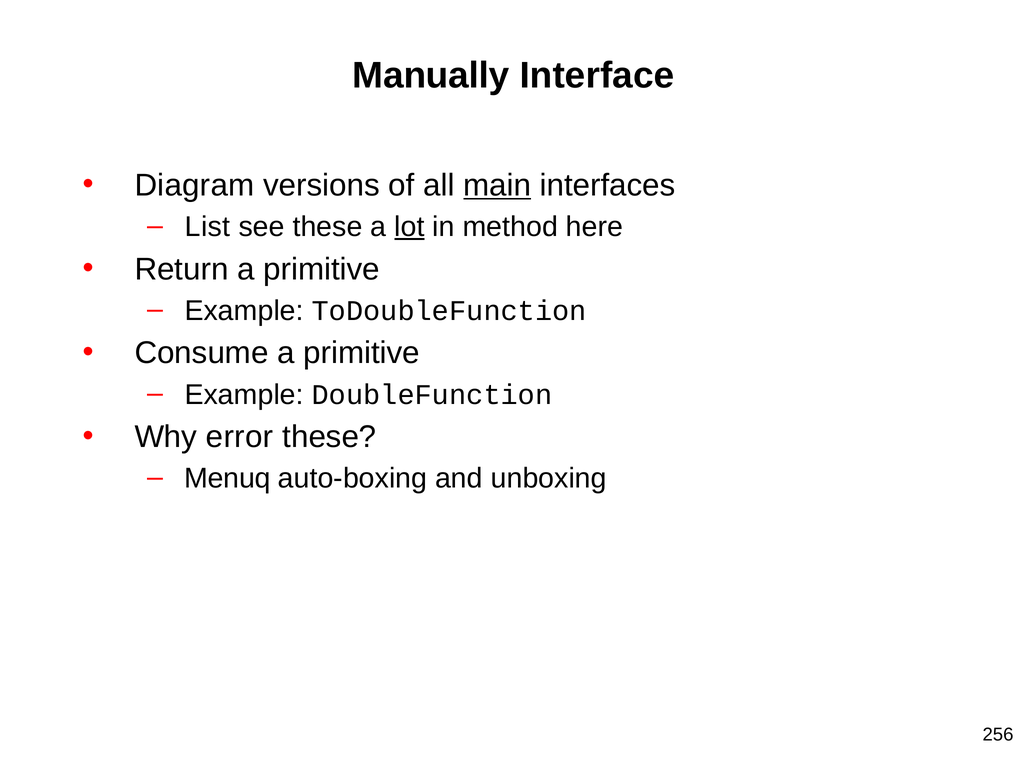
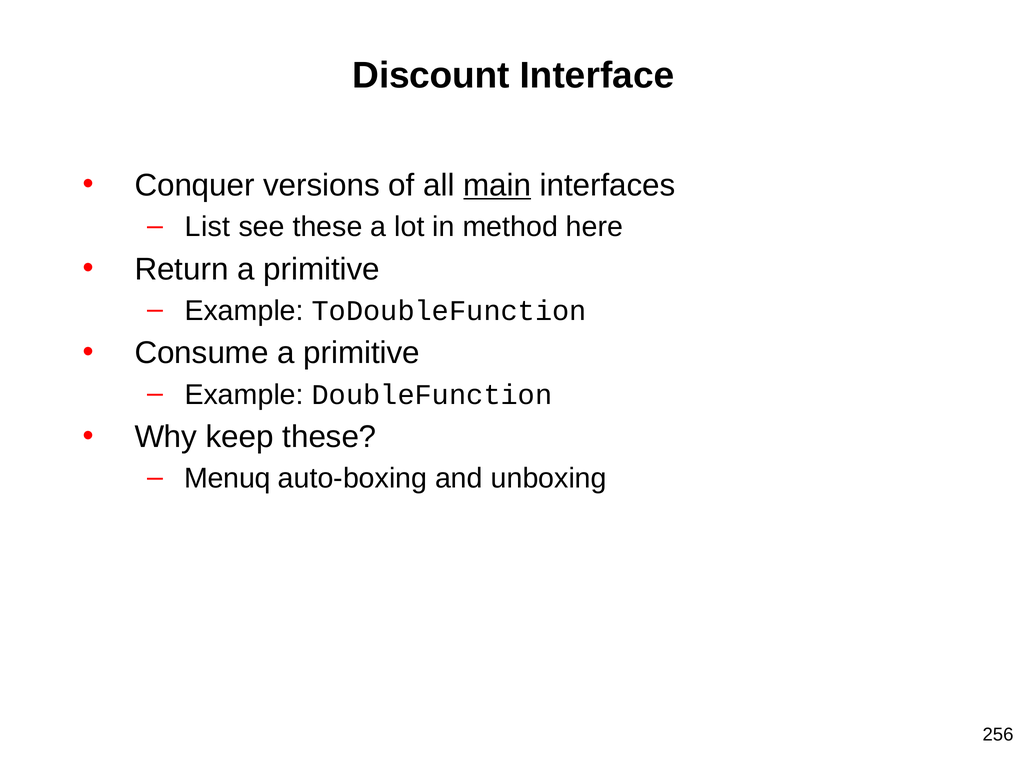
Manually: Manually -> Discount
Diagram: Diagram -> Conquer
lot underline: present -> none
error: error -> keep
